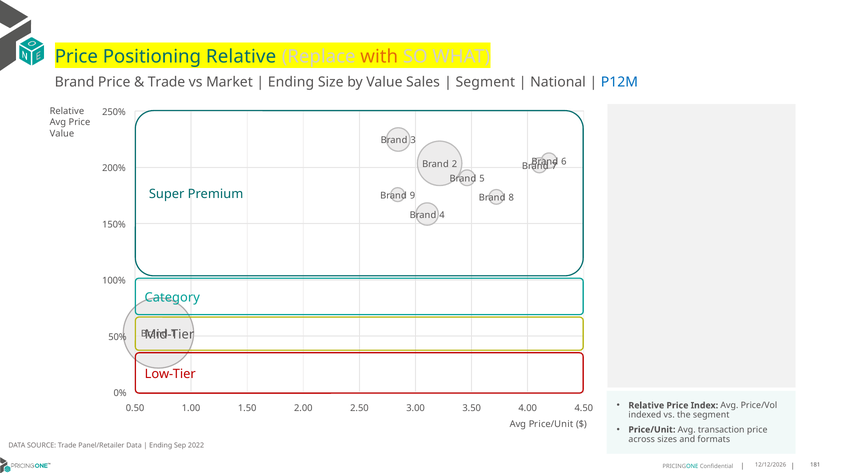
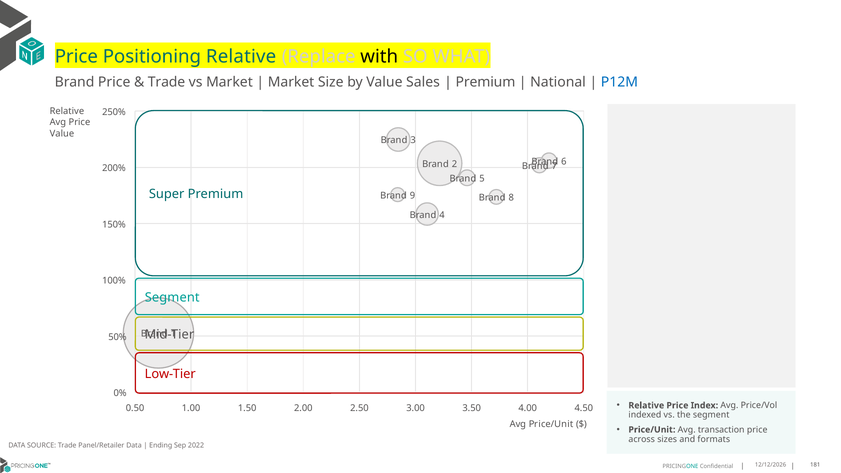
with colour: orange -> black
Ending at (291, 82): Ending -> Market
Segment at (485, 82): Segment -> Premium
Category at (172, 297): Category -> Segment
